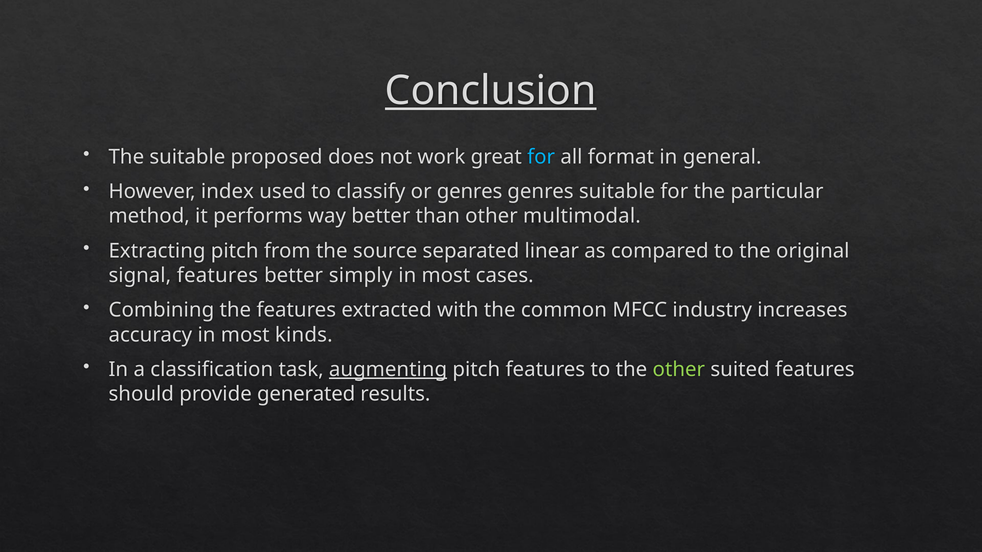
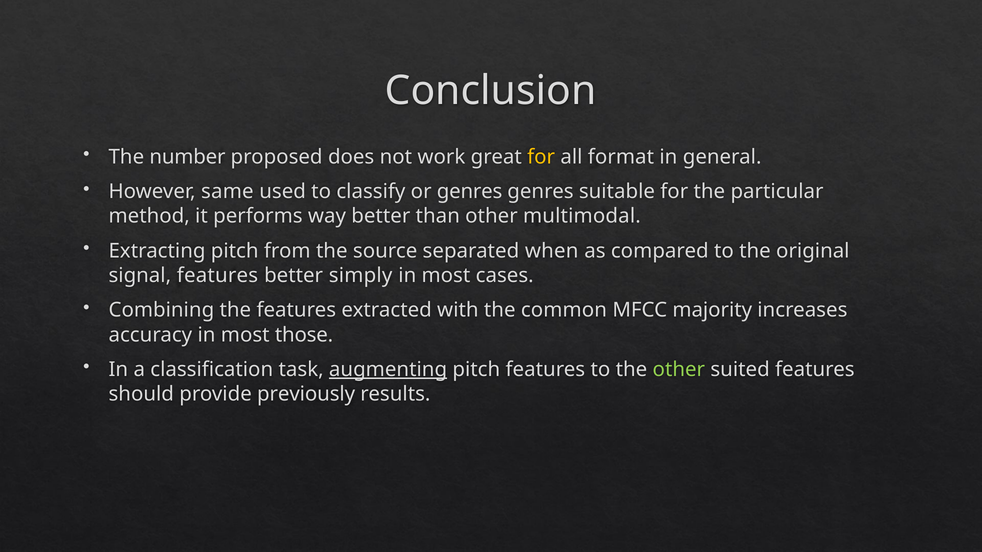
Conclusion underline: present -> none
The suitable: suitable -> number
for at (541, 157) colour: light blue -> yellow
index: index -> same
linear: linear -> when
industry: industry -> majority
kinds: kinds -> those
generated: generated -> previously
